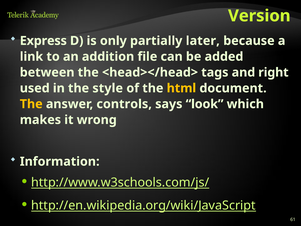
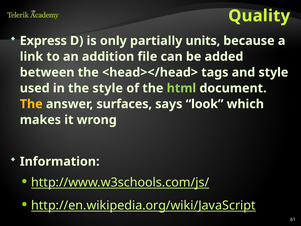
Version: Version -> Quality
later: later -> units
and right: right -> style
html colour: yellow -> light green
controls: controls -> surfaces
